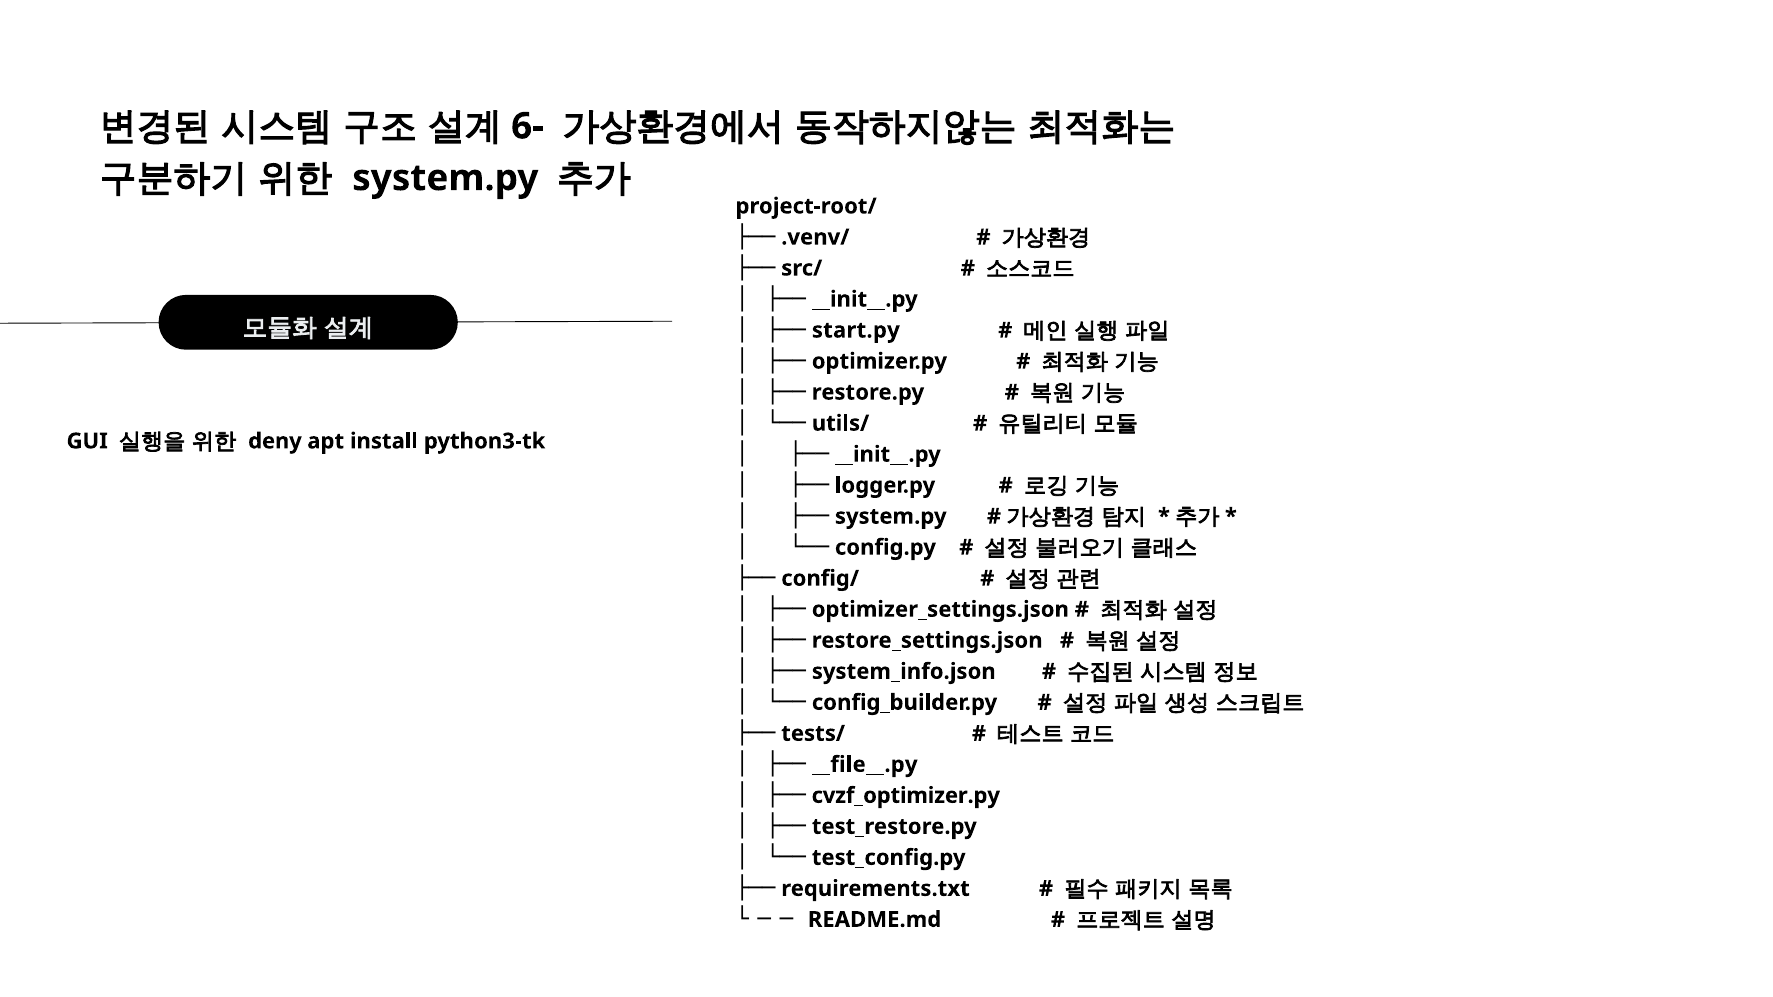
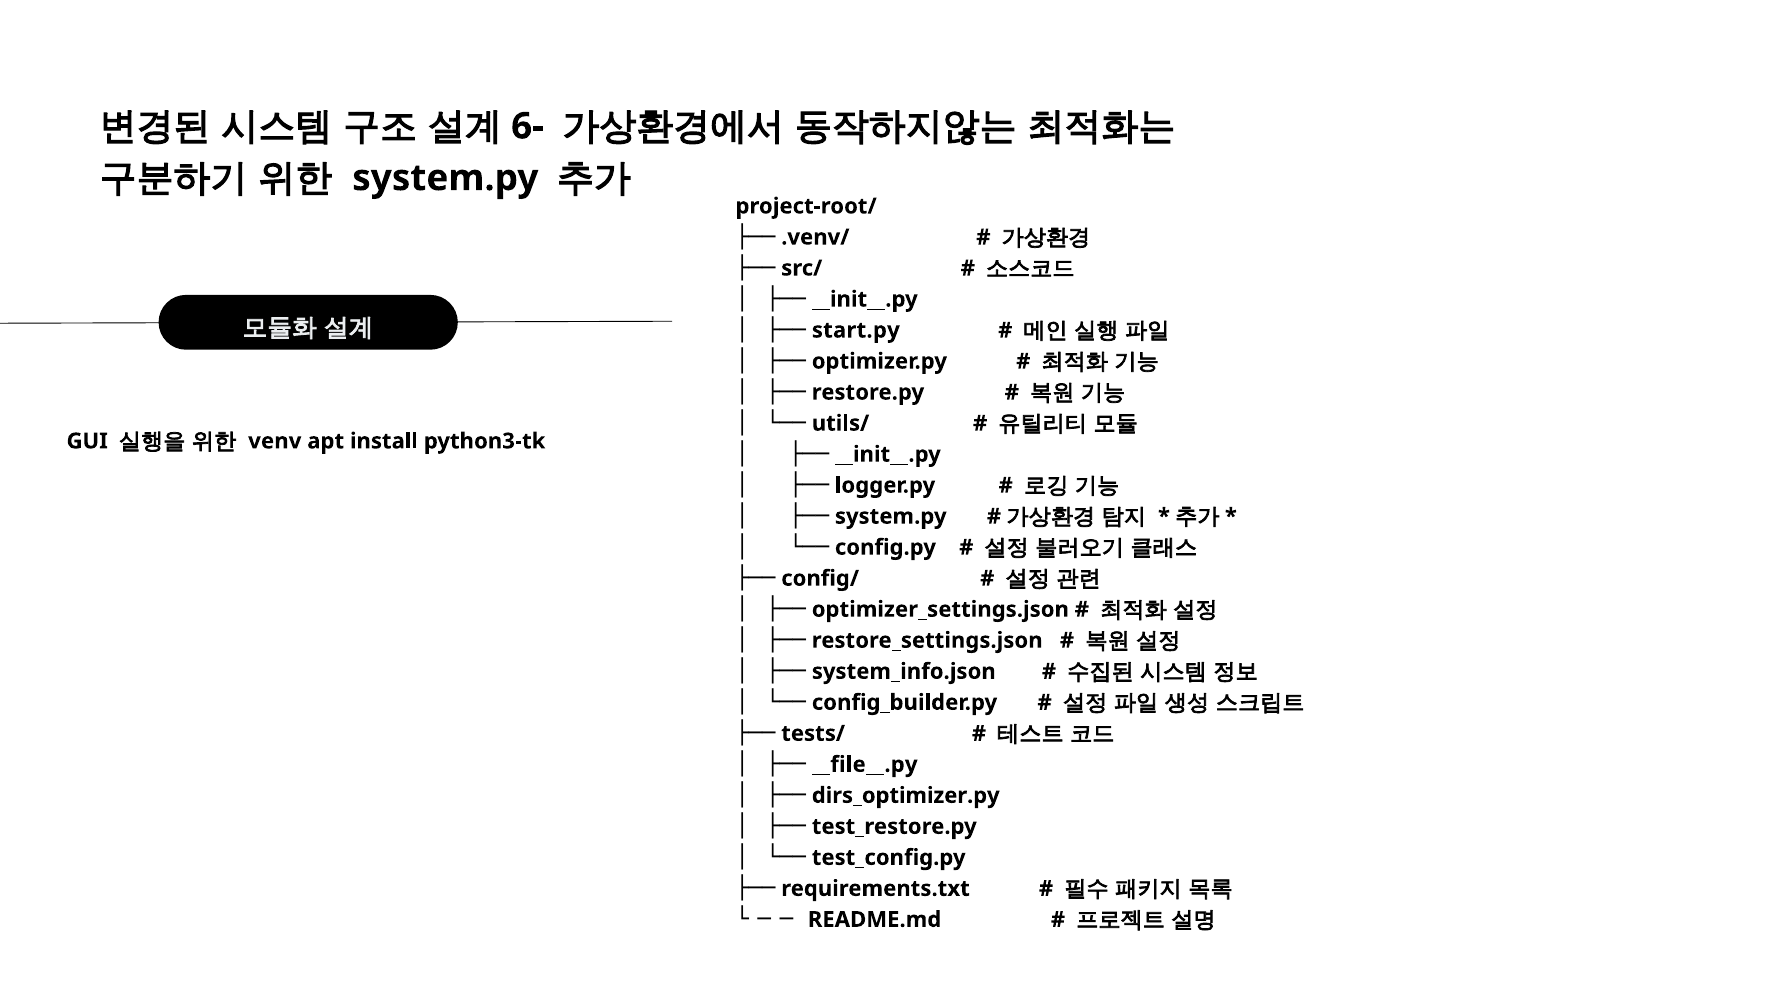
deny: deny -> venv
cvzf_optimizer.py: cvzf_optimizer.py -> dirs_optimizer.py
